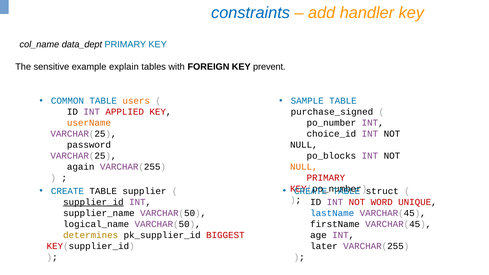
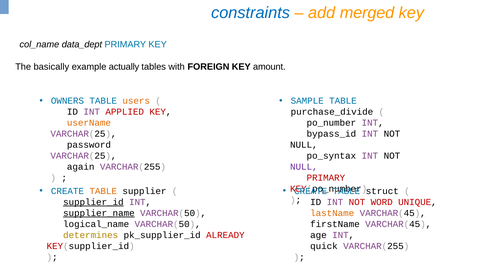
handler: handler -> merged
sensitive: sensitive -> basically
explain: explain -> actually
prevent: prevent -> amount
COMMON: COMMON -> OWNERS
purchase_signed: purchase_signed -> purchase_divide
choice_id: choice_id -> bypass_id
po_blocks: po_blocks -> po_syntax
NULL at (304, 167) colour: orange -> purple
TABLE at (103, 191) colour: black -> orange
supplier_name underline: none -> present
lastName colour: blue -> orange
BIGGEST: BIGGEST -> ALREADY
later: later -> quick
